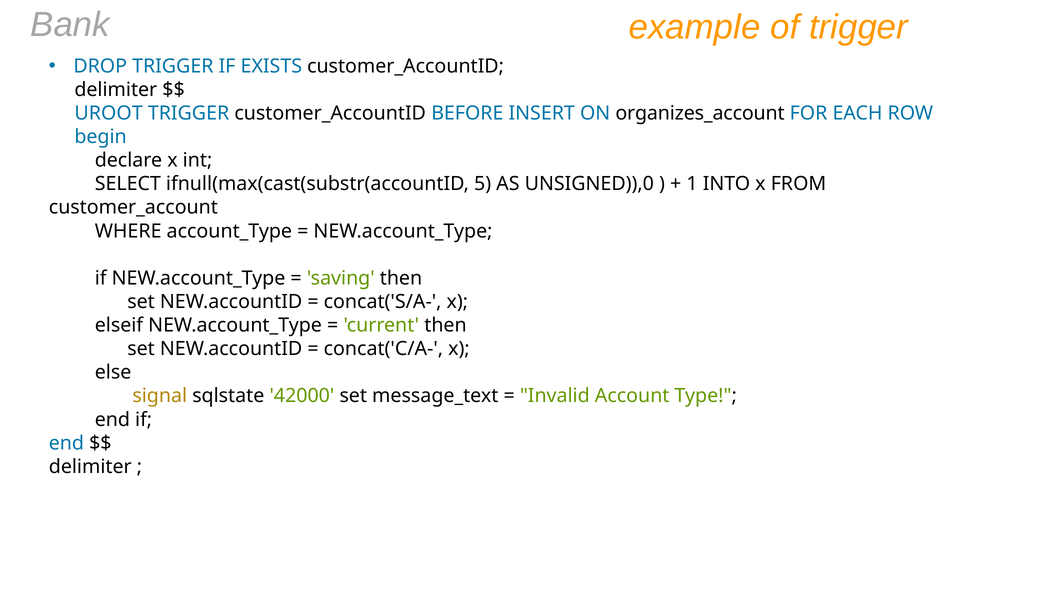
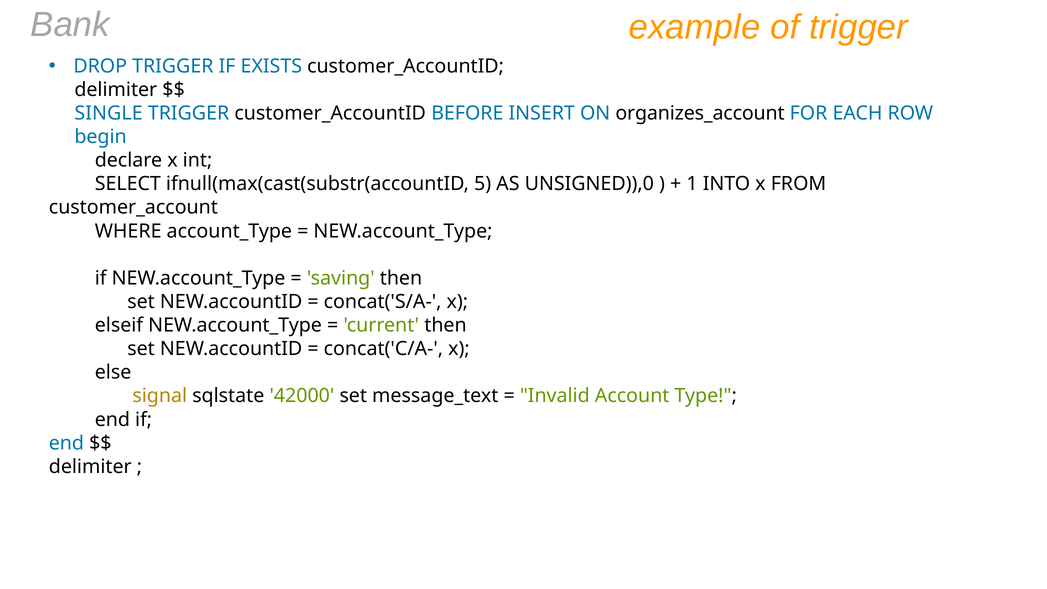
UROOT: UROOT -> SINGLE
